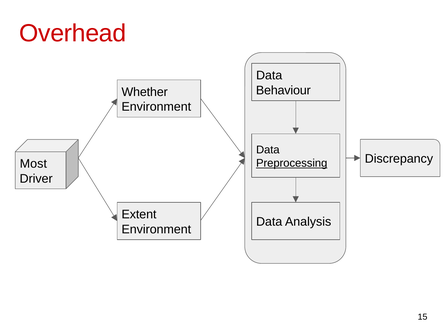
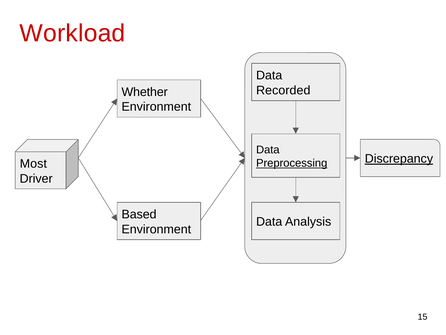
Overhead: Overhead -> Workload
Behaviour: Behaviour -> Recorded
Discrepancy underline: none -> present
Extent: Extent -> Based
